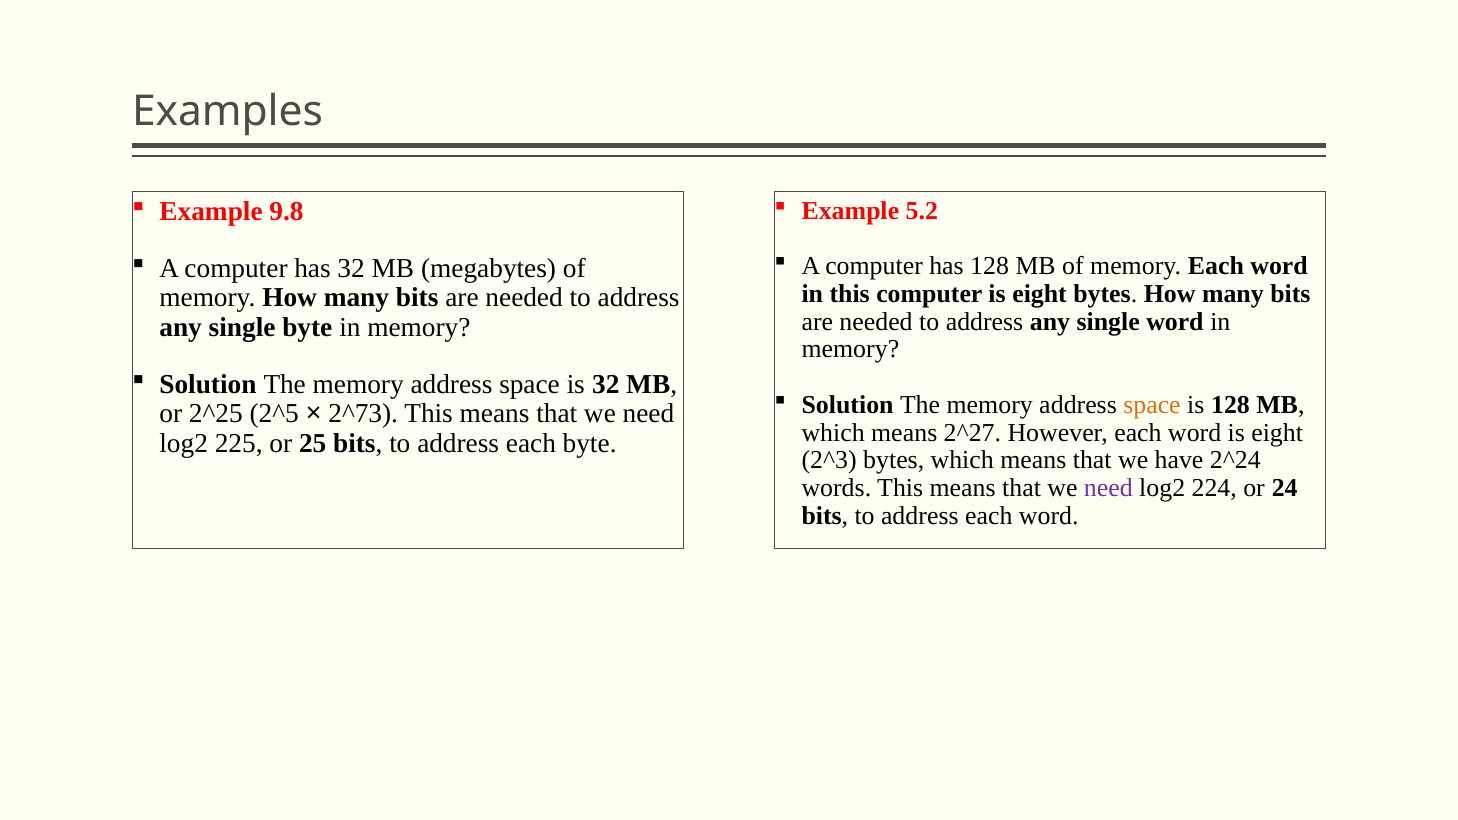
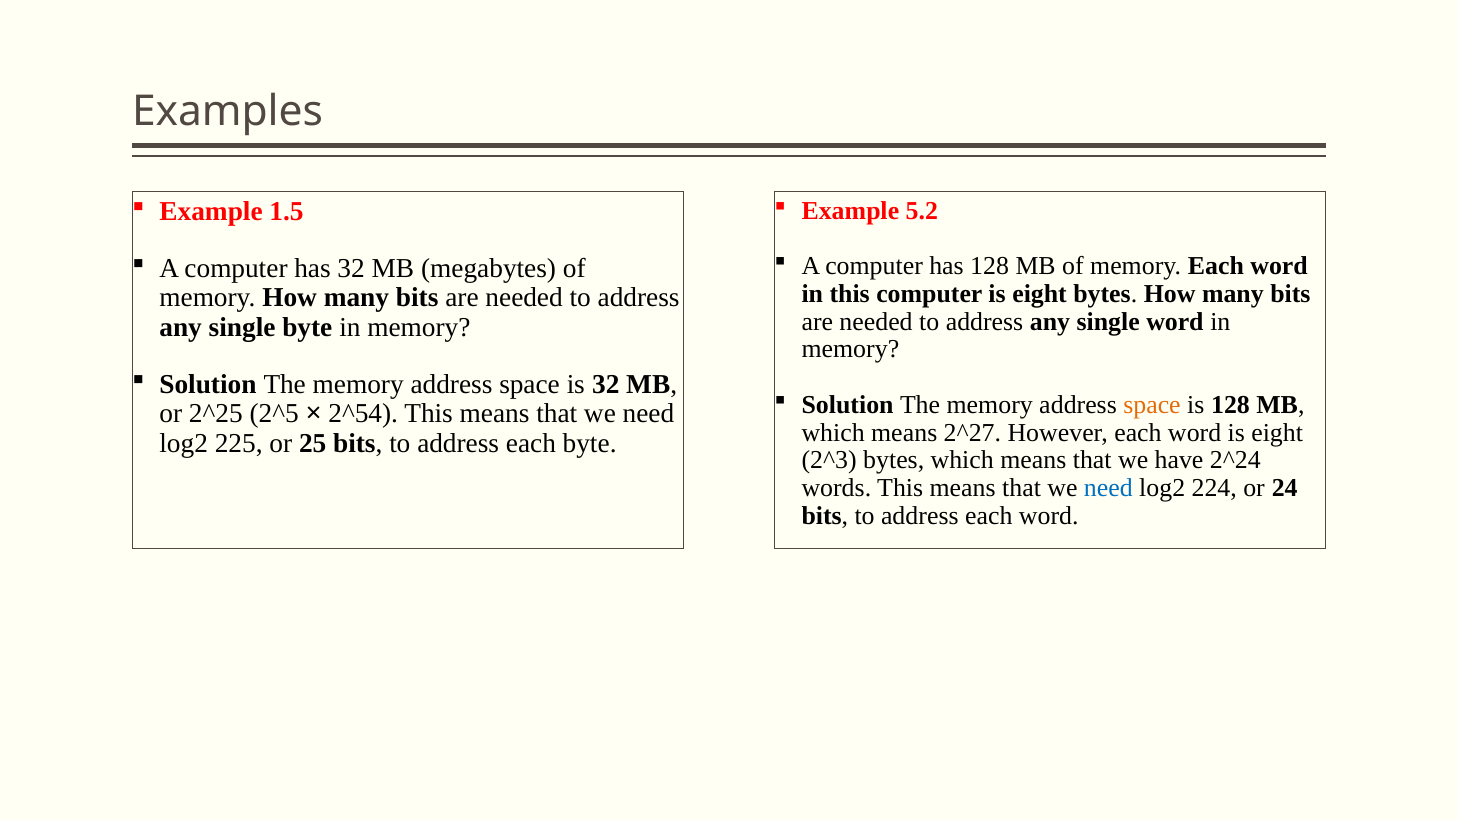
9.8: 9.8 -> 1.5
2^73: 2^73 -> 2^54
need at (1108, 488) colour: purple -> blue
